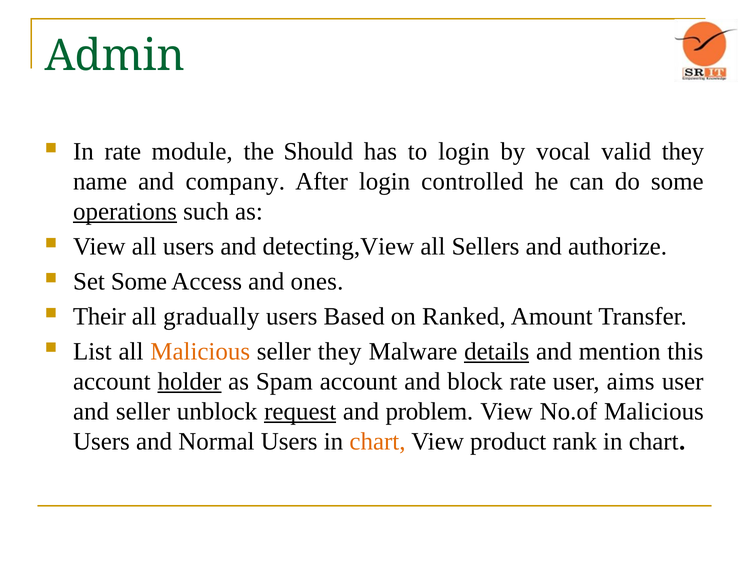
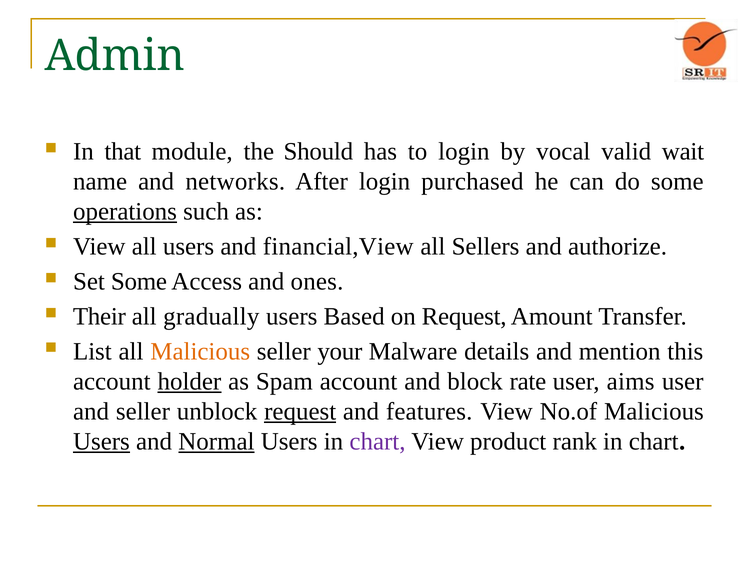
In rate: rate -> that
valid they: they -> wait
company: company -> networks
controlled: controlled -> purchased
detecting,View: detecting,View -> financial,View
on Ranked: Ranked -> Request
seller they: they -> your
details underline: present -> none
problem: problem -> features
Users at (101, 441) underline: none -> present
Normal underline: none -> present
chart at (377, 441) colour: orange -> purple
